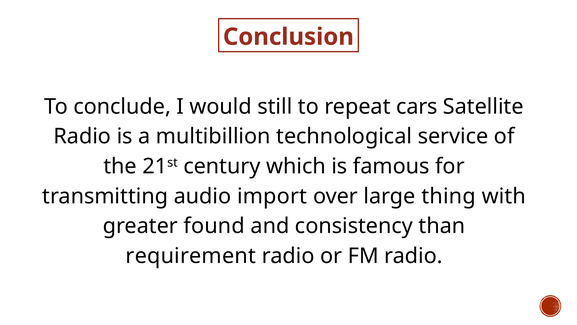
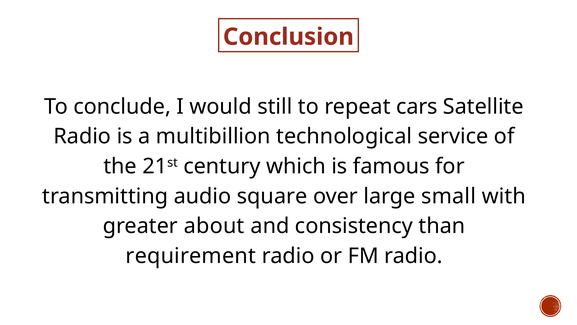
import: import -> square
thing: thing -> small
found: found -> about
